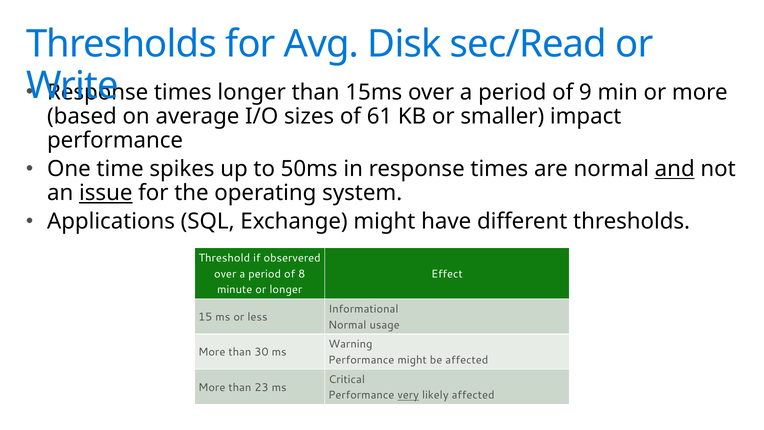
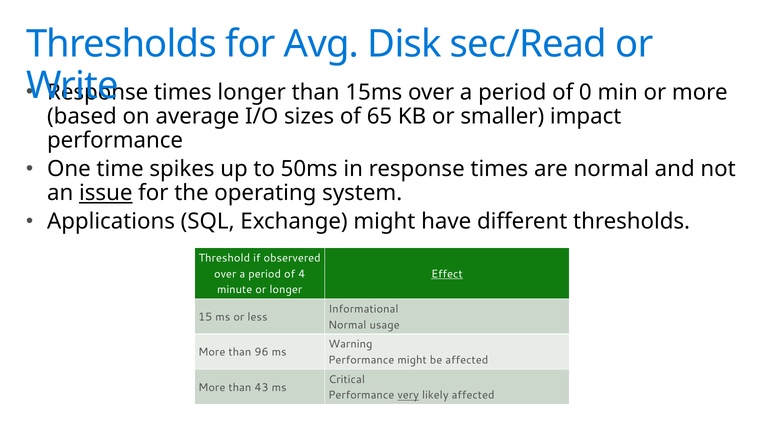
9: 9 -> 0
61: 61 -> 65
and underline: present -> none
8: 8 -> 4
Effect underline: none -> present
30: 30 -> 96
23: 23 -> 43
